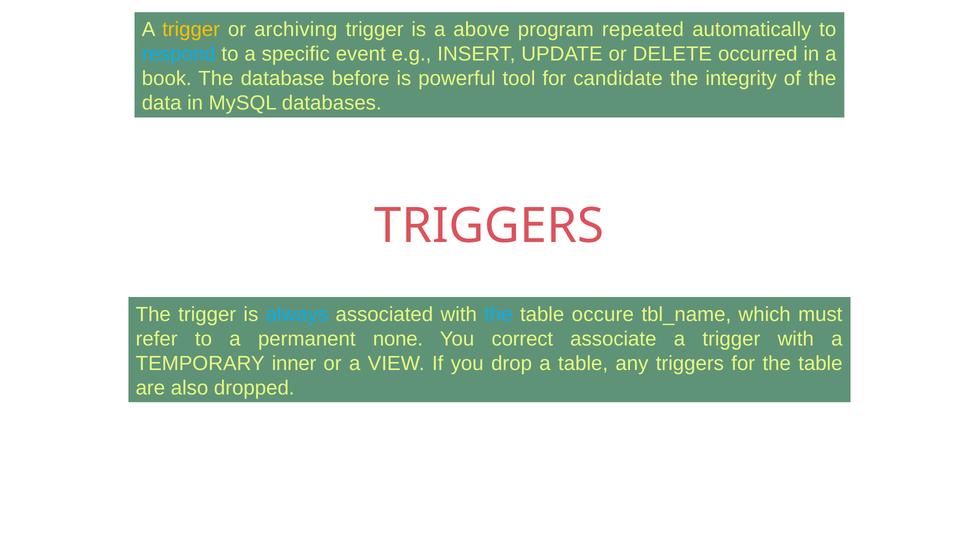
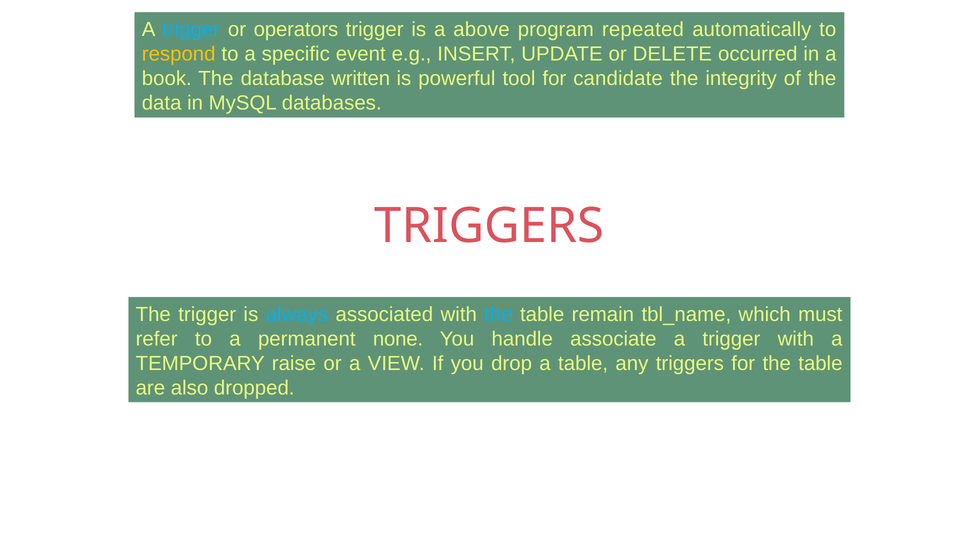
trigger at (191, 29) colour: yellow -> light blue
archiving: archiving -> operators
respond colour: light blue -> yellow
before: before -> written
occure: occure -> remain
correct: correct -> handle
inner: inner -> raise
